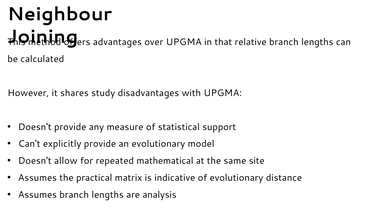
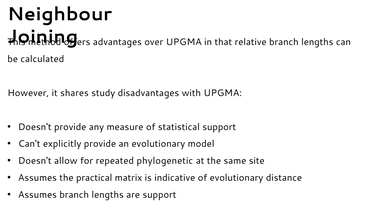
mathematical: mathematical -> phylogenetic
are analysis: analysis -> support
